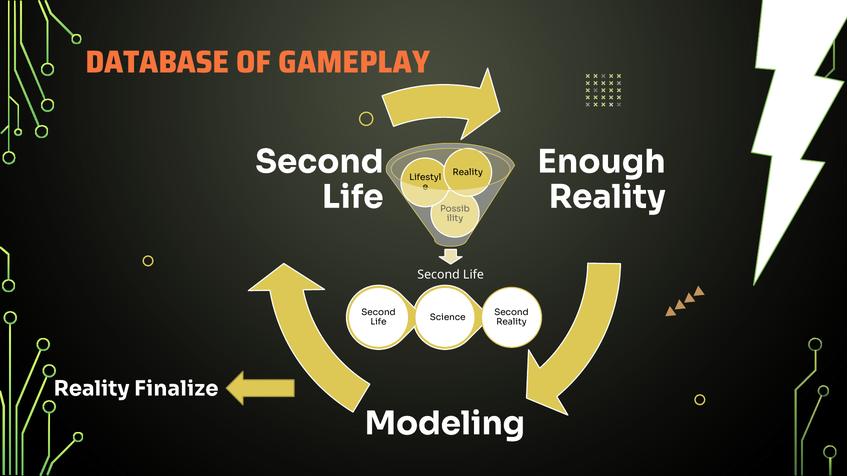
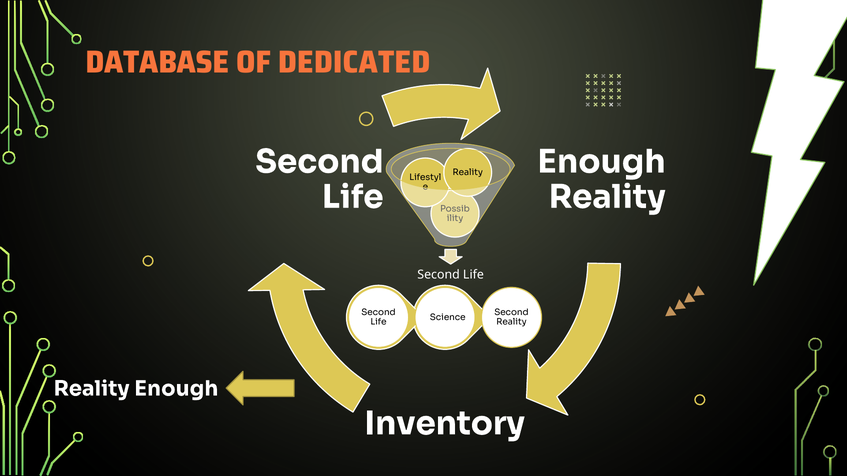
GAMEPLAY: GAMEPLAY -> DEDICATED
Reality Finalize: Finalize -> Enough
Modeling: Modeling -> Inventory
